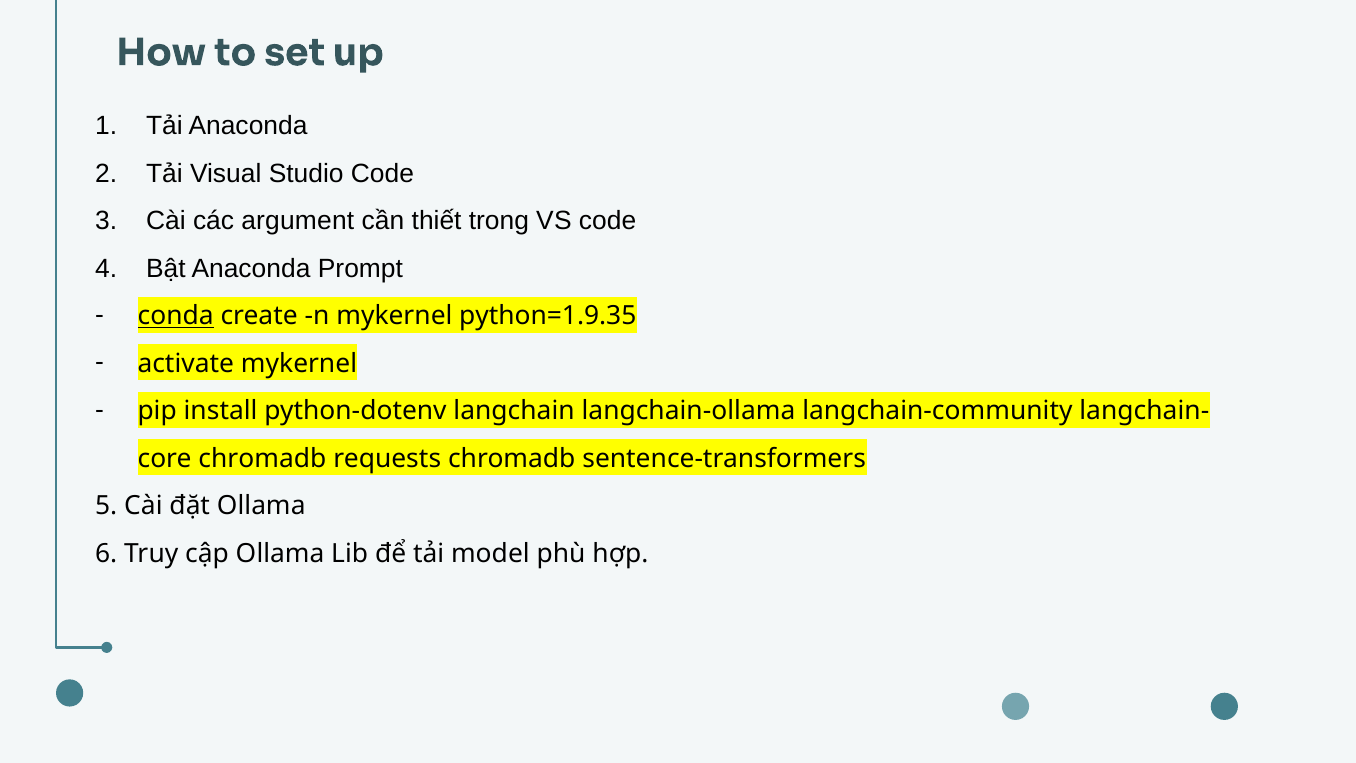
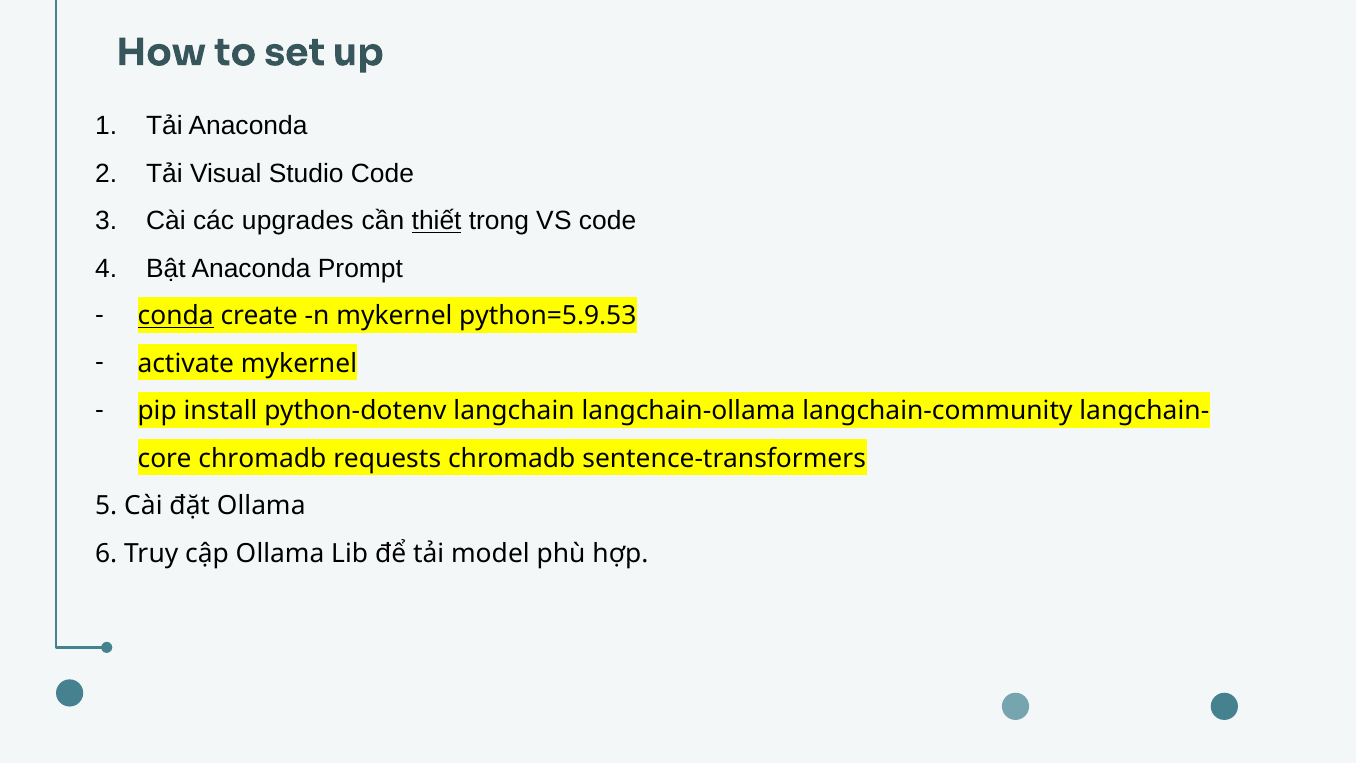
argument: argument -> upgrades
thiết underline: none -> present
python=1.9.35: python=1.9.35 -> python=5.9.53
